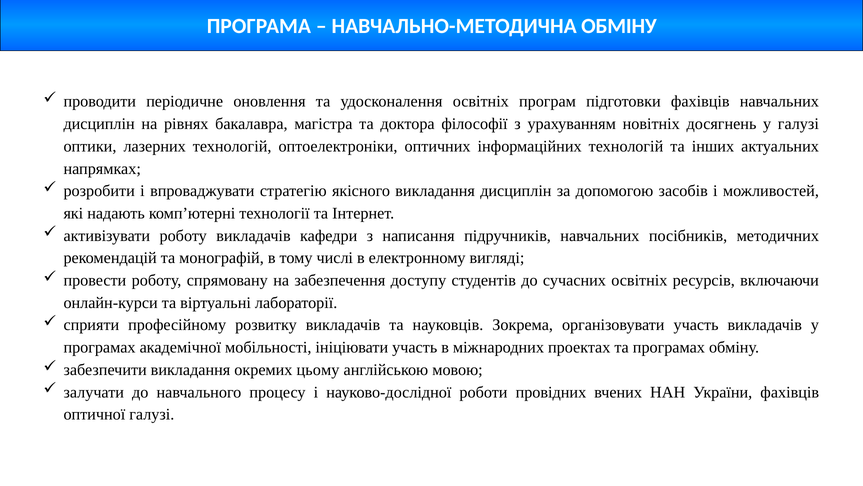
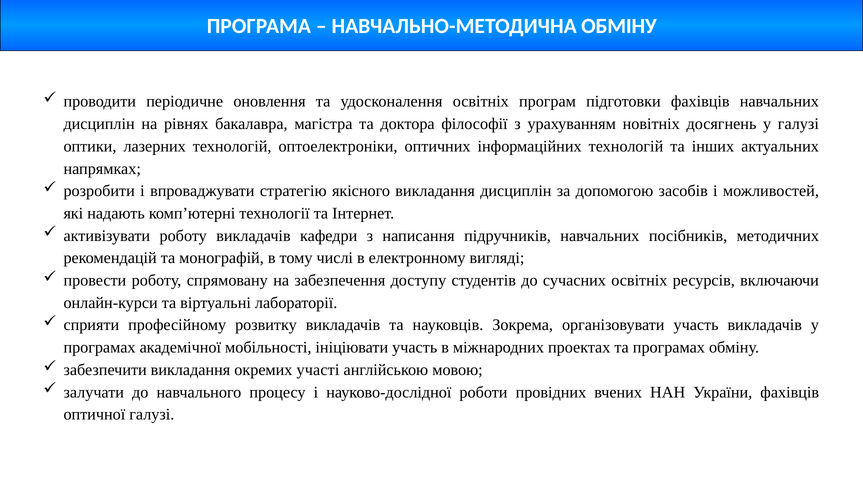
цьому: цьому -> участі
